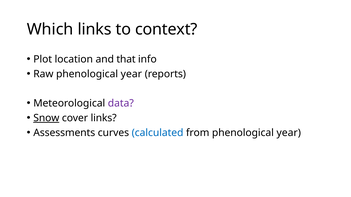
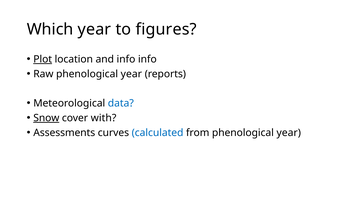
Which links: links -> year
context: context -> figures
Plot underline: none -> present
and that: that -> info
data colour: purple -> blue
cover links: links -> with
